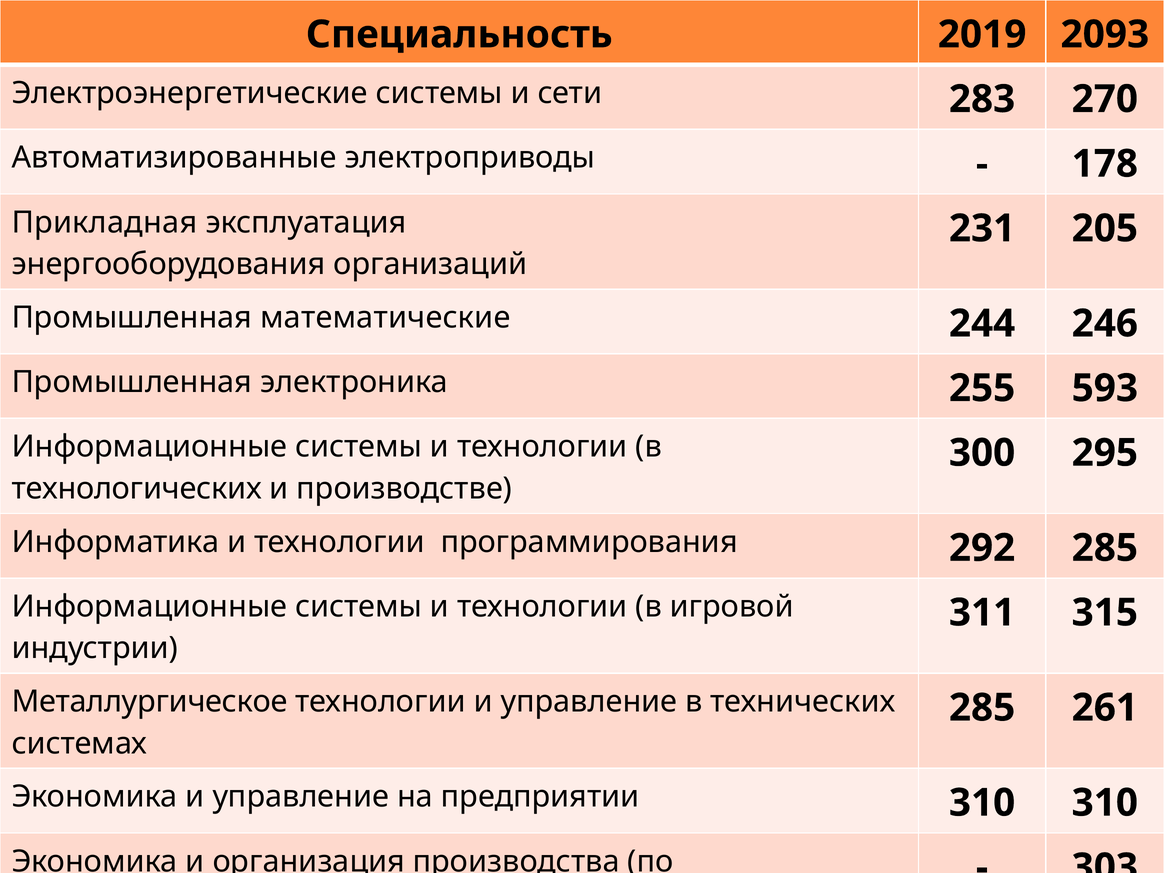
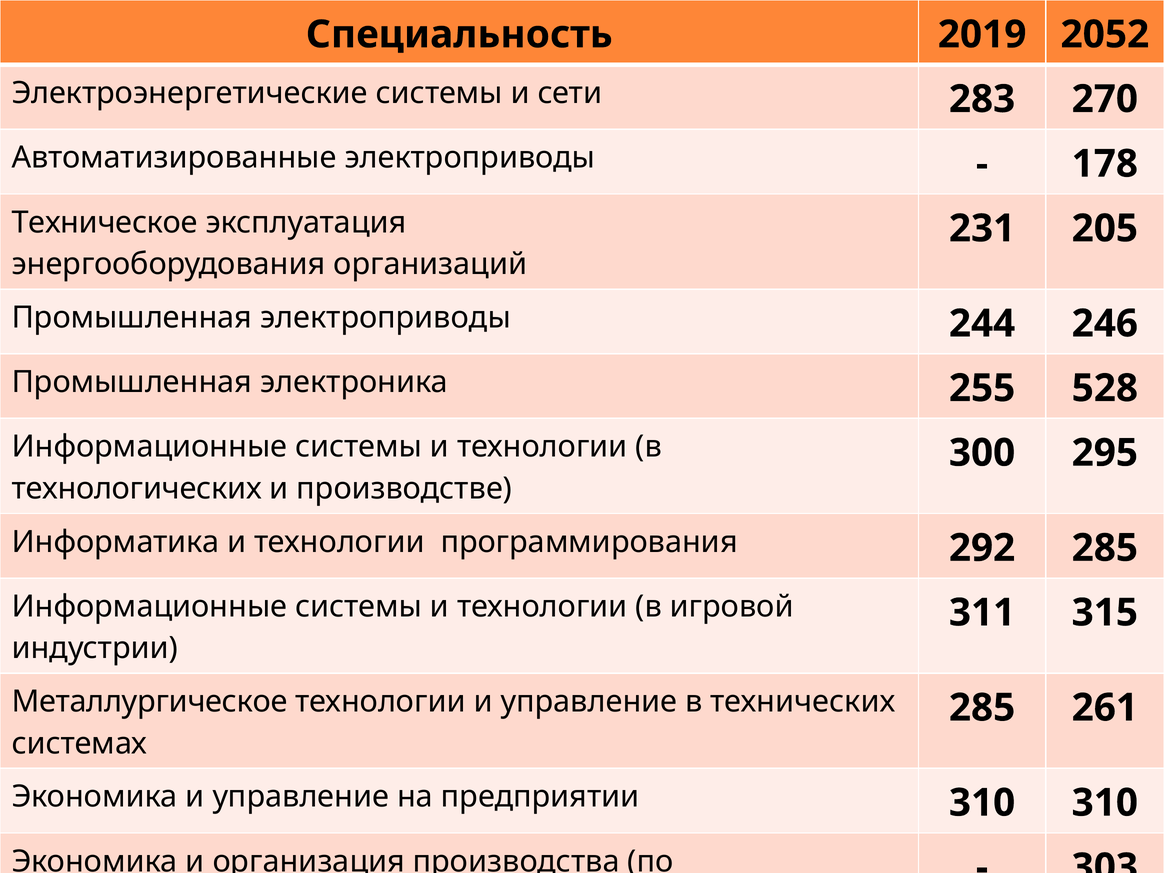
2093: 2093 -> 2052
Прикладная: Прикладная -> Техническое
Промышленная математические: математические -> электроприводы
593: 593 -> 528
